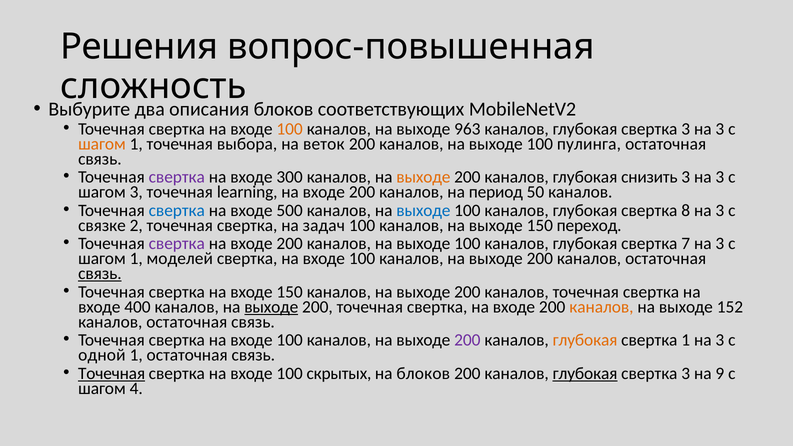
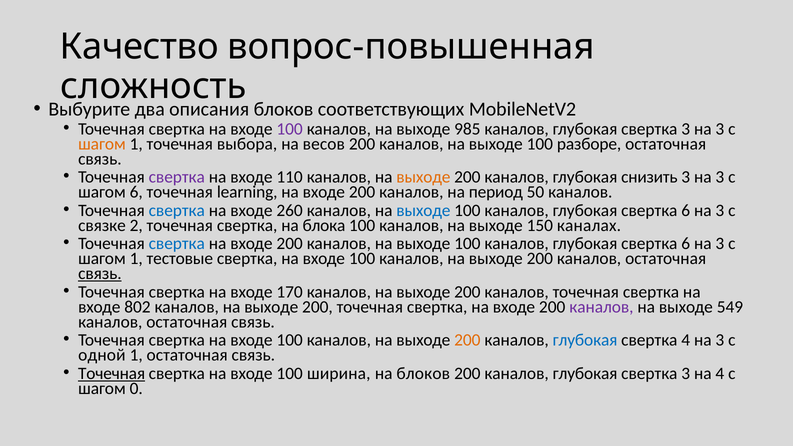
Решения: Решения -> Качество
100 at (290, 129) colour: orange -> purple
963: 963 -> 985
веток: веток -> весов
пулинга: пулинга -> разборе
300: 300 -> 110
шагом 3: 3 -> 6
500: 500 -> 260
8 at (686, 210): 8 -> 6
задач: задач -> блока
переход: переход -> каналах
свертка at (177, 244) colour: purple -> blue
7 at (686, 244): 7 -> 6
моделей: моделей -> тестовые
входе 150: 150 -> 170
400: 400 -> 802
выходе at (271, 307) underline: present -> none
каналов at (601, 307) colour: orange -> purple
152: 152 -> 549
200 at (467, 340) colour: purple -> orange
глубокая at (585, 340) colour: orange -> blue
свертка 1: 1 -> 4
скрытых: скрытых -> ширина
глубокая at (585, 373) underline: present -> none
на 9: 9 -> 4
4: 4 -> 0
